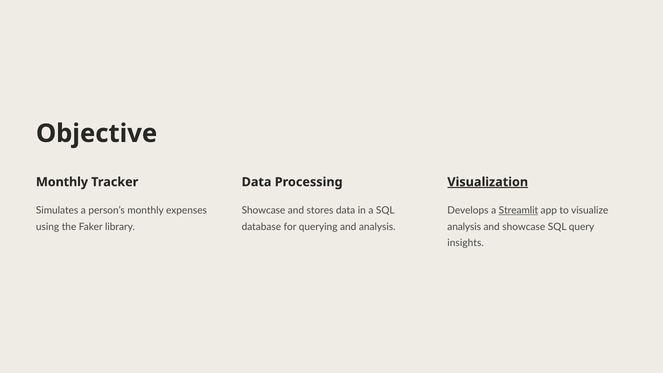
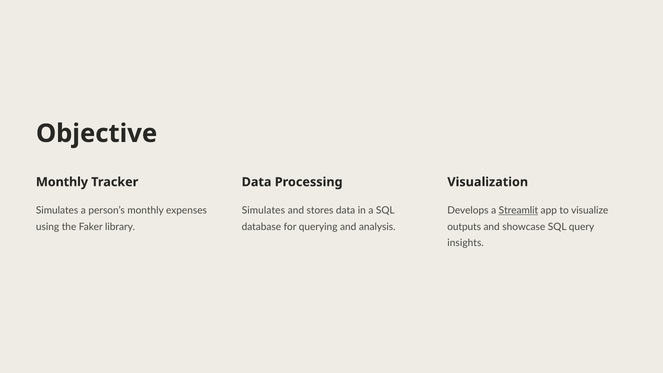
Visualization underline: present -> none
Showcase at (263, 210): Showcase -> Simulates
analysis at (464, 227): analysis -> outputs
